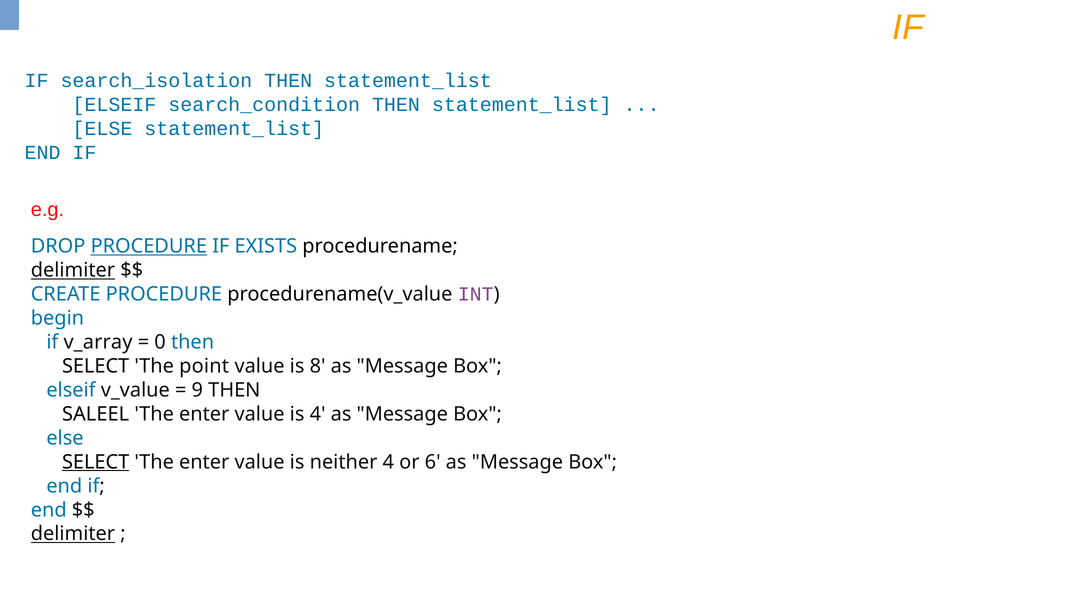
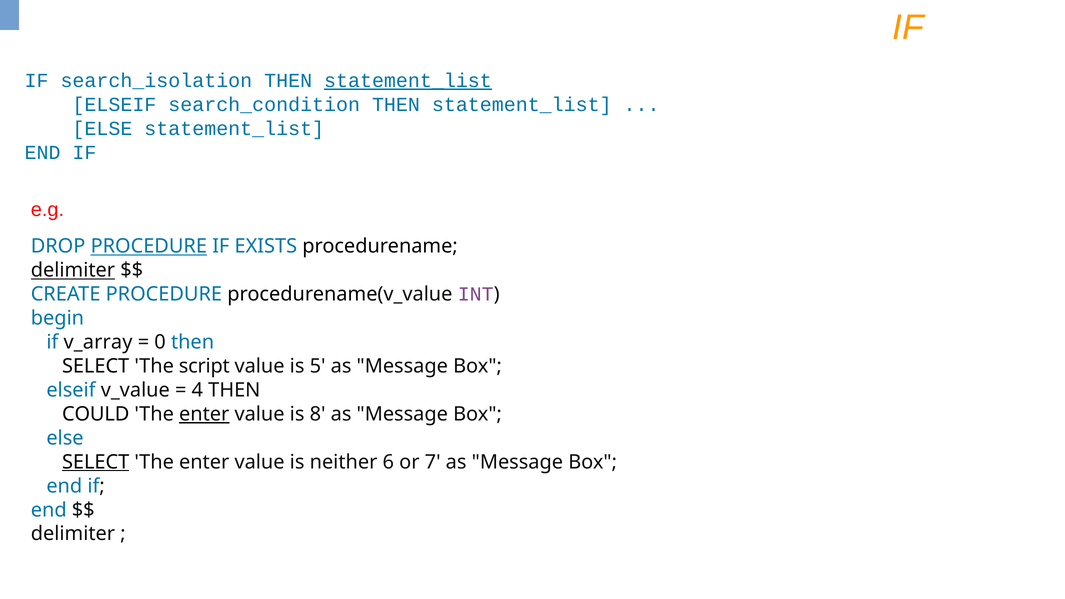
statement_list at (408, 81) underline: none -> present
point: point -> script
8: 8 -> 5
9: 9 -> 4
SALEEL: SALEEL -> COULD
enter at (204, 414) underline: none -> present
is 4: 4 -> 8
neither 4: 4 -> 6
6: 6 -> 7
delimiter at (73, 534) underline: present -> none
